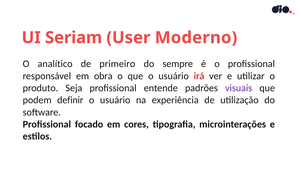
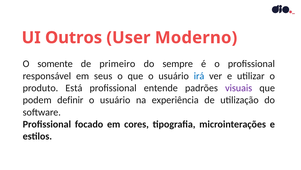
Seriam: Seriam -> Outros
analítico: analítico -> somente
obra: obra -> seus
irá colour: red -> blue
Seja: Seja -> Está
